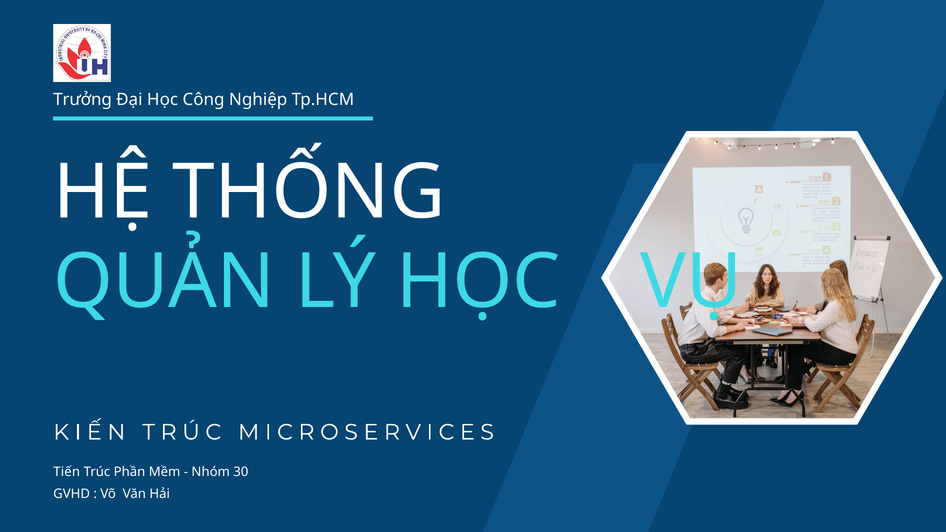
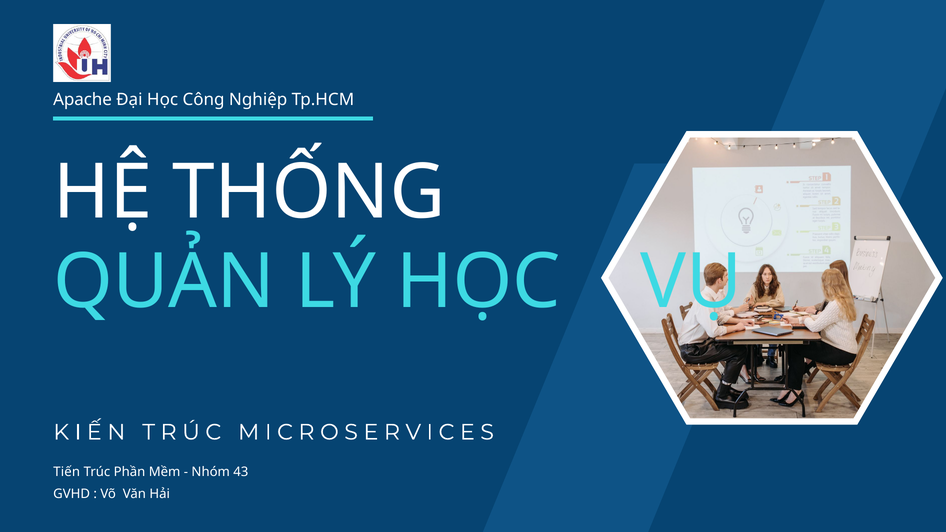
Trưởng: Trưởng -> Apache
30: 30 -> 43
